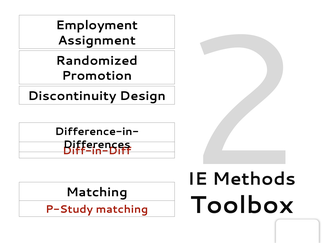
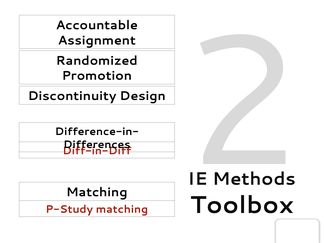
Employment: Employment -> Accountable
